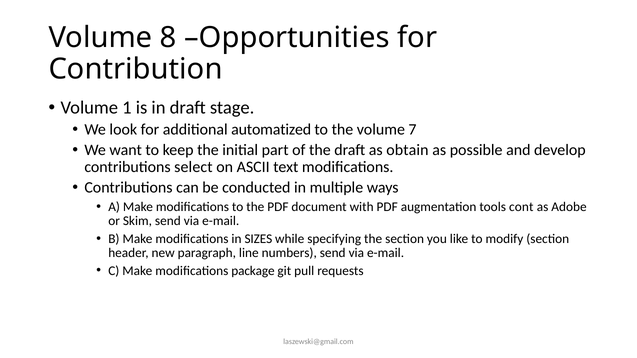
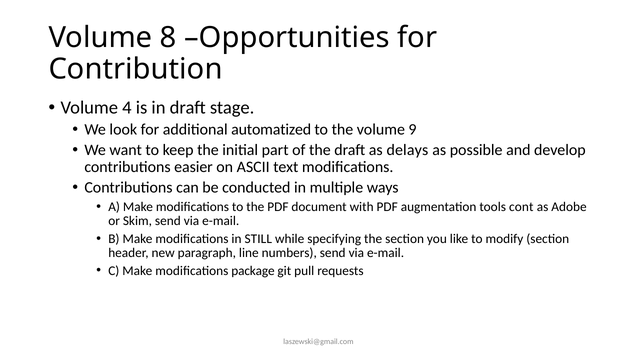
1: 1 -> 4
7: 7 -> 9
obtain: obtain -> delays
select: select -> easier
SIZES: SIZES -> STILL
